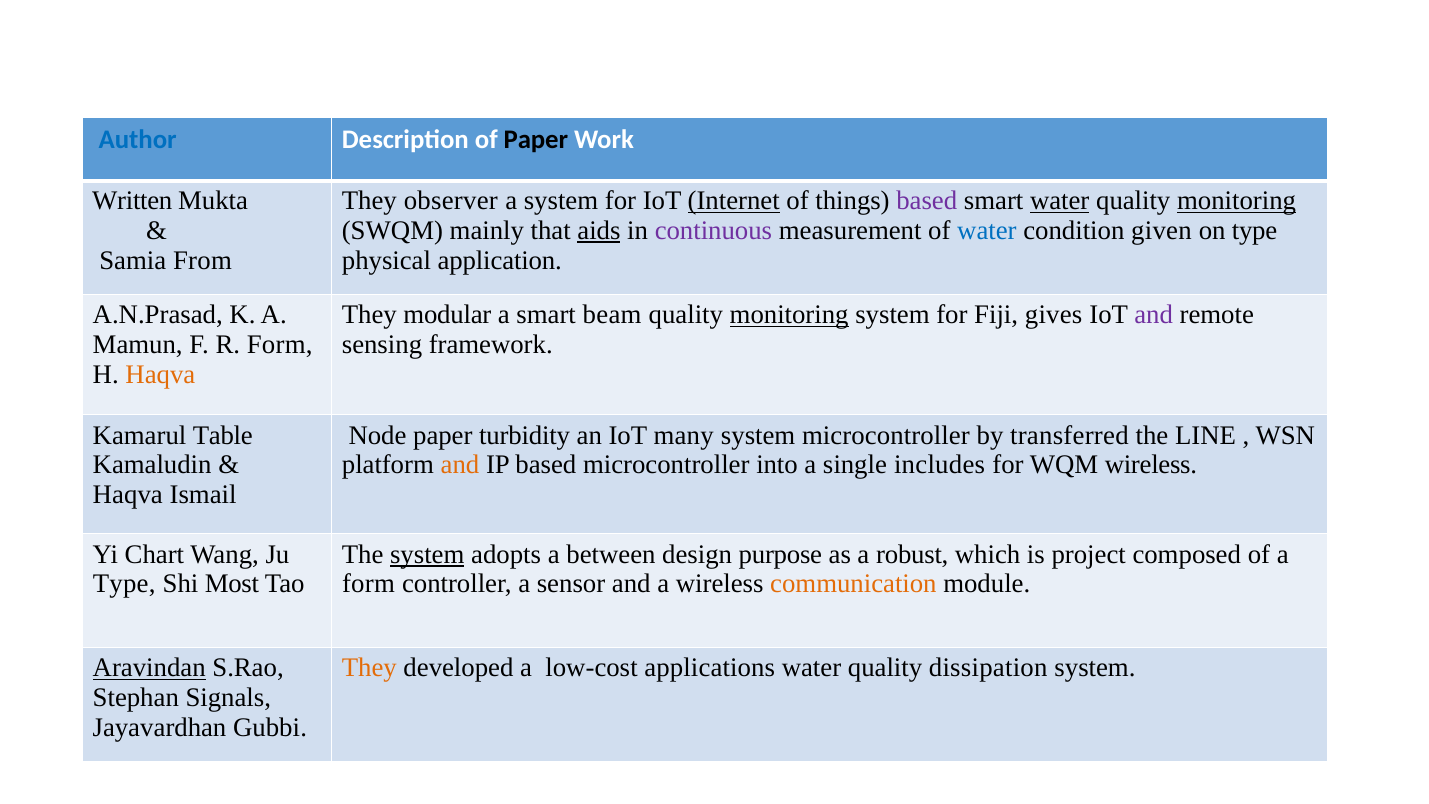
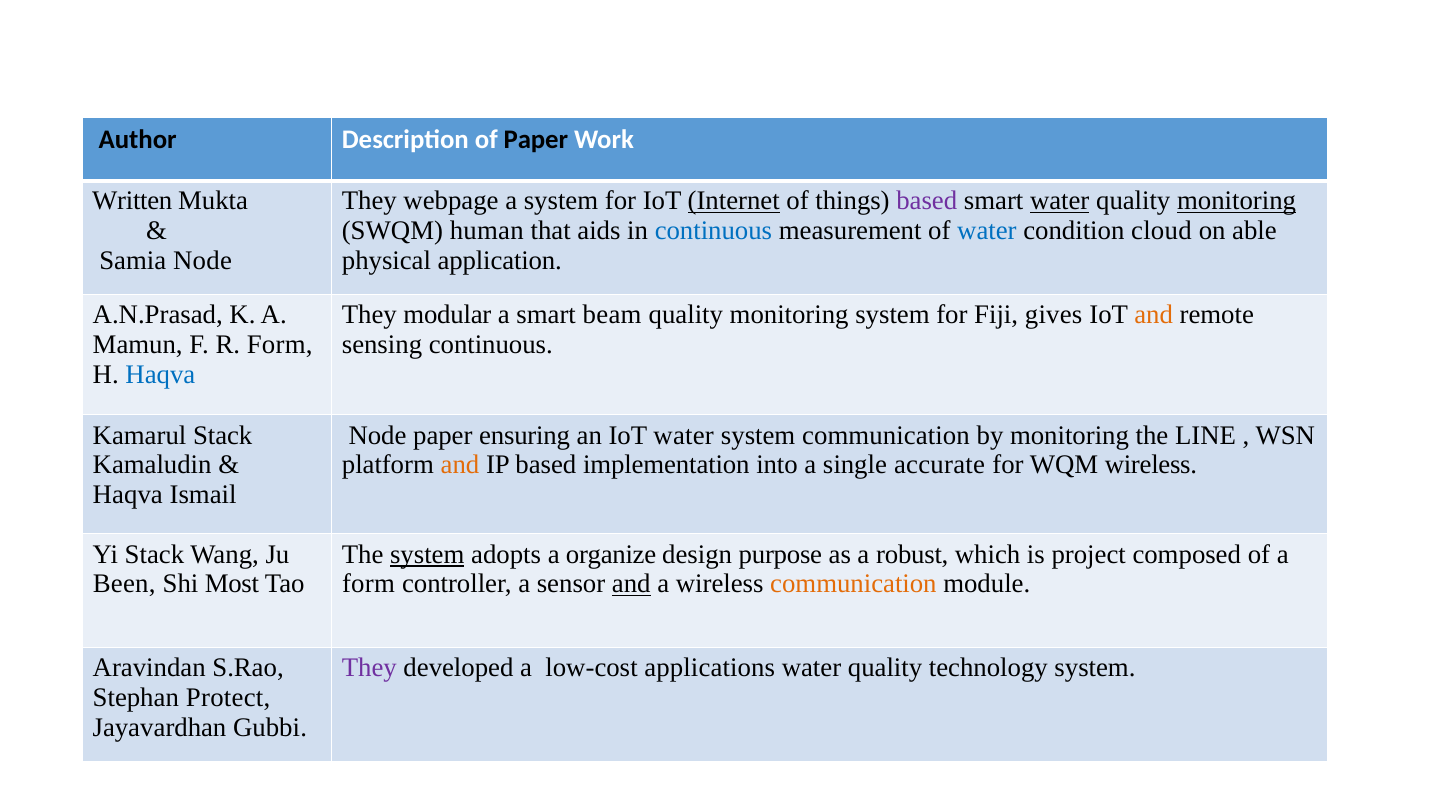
Author colour: blue -> black
observer: observer -> webpage
mainly: mainly -> human
aids underline: present -> none
continuous at (713, 231) colour: purple -> blue
given: given -> cloud
on type: type -> able
Samia From: From -> Node
monitoring at (789, 315) underline: present -> none
and at (1154, 315) colour: purple -> orange
sensing framework: framework -> continuous
Haqva at (160, 374) colour: orange -> blue
Kamarul Table: Table -> Stack
turbidity: turbidity -> ensuring
IoT many: many -> water
system microcontroller: microcontroller -> communication
by transferred: transferred -> monitoring
based microcontroller: microcontroller -> implementation
includes: includes -> accurate
Yi Chart: Chart -> Stack
between: between -> organize
Type at (124, 584): Type -> Been
and at (631, 584) underline: none -> present
Aravindan underline: present -> none
They at (369, 668) colour: orange -> purple
dissipation: dissipation -> technology
Signals: Signals -> Protect
